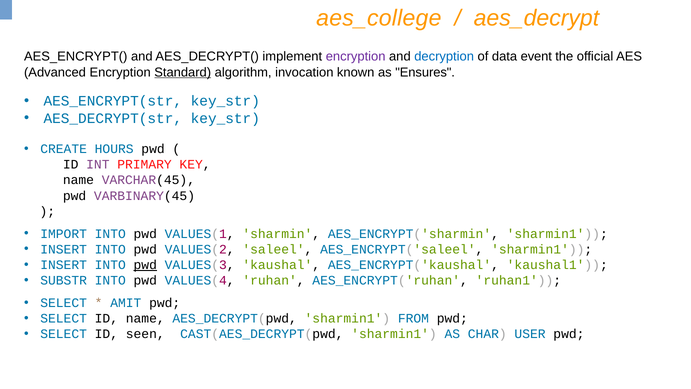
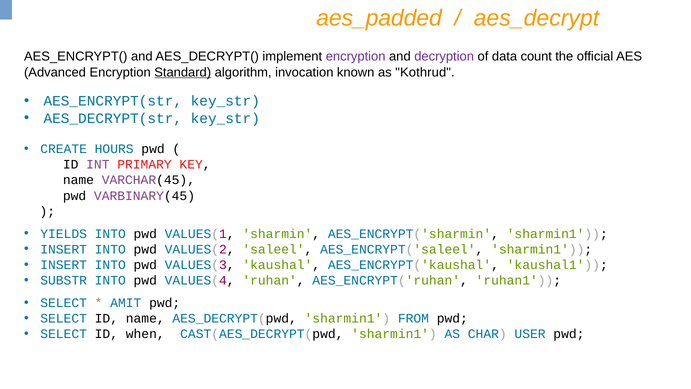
aes_college: aes_college -> aes_padded
decryption colour: blue -> purple
event: event -> count
Ensures: Ensures -> Kothrud
IMPORT: IMPORT -> YIELDS
pwd at (145, 265) underline: present -> none
seen: seen -> when
